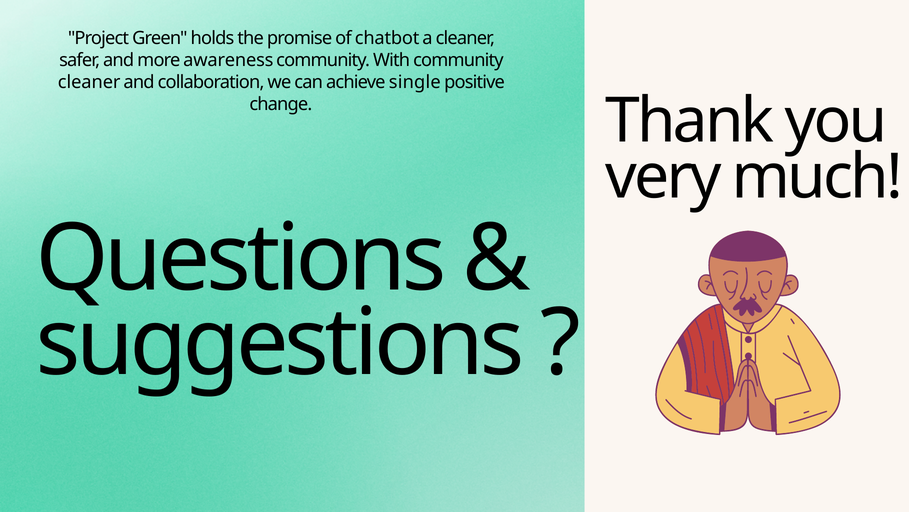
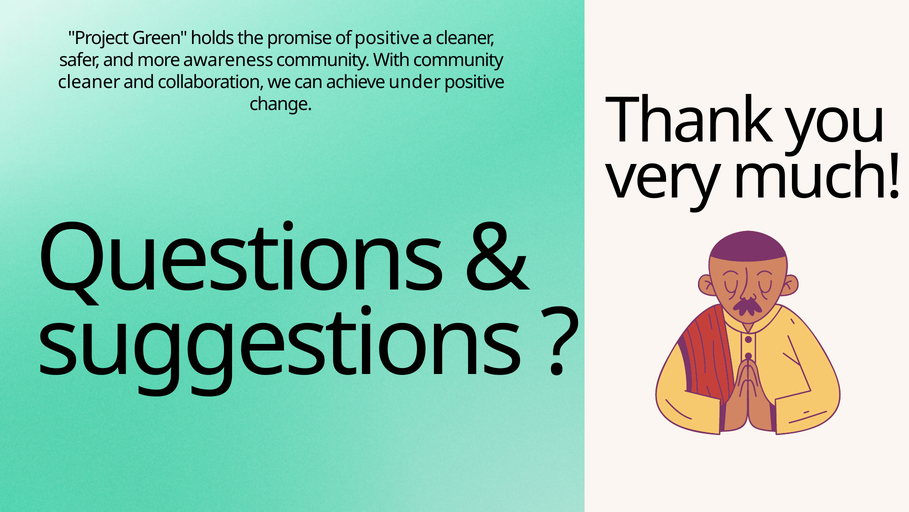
of chatbot: chatbot -> positive
single: single -> under
